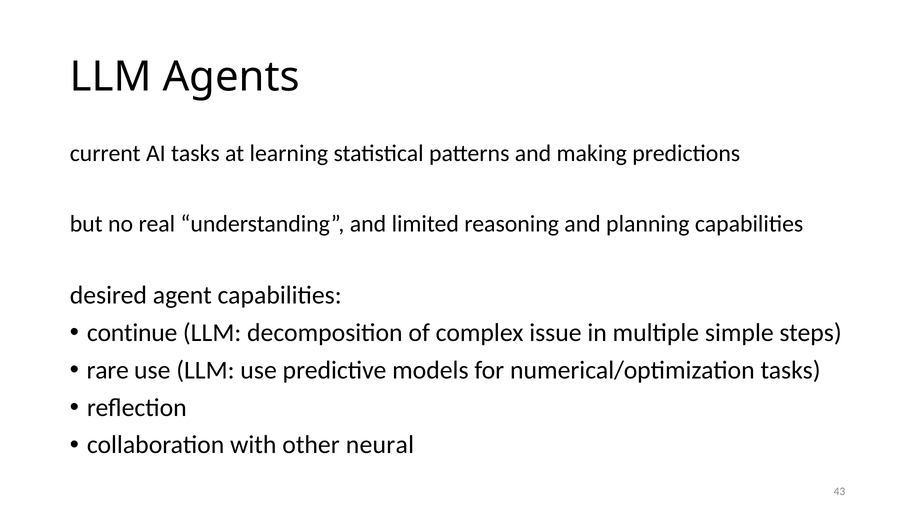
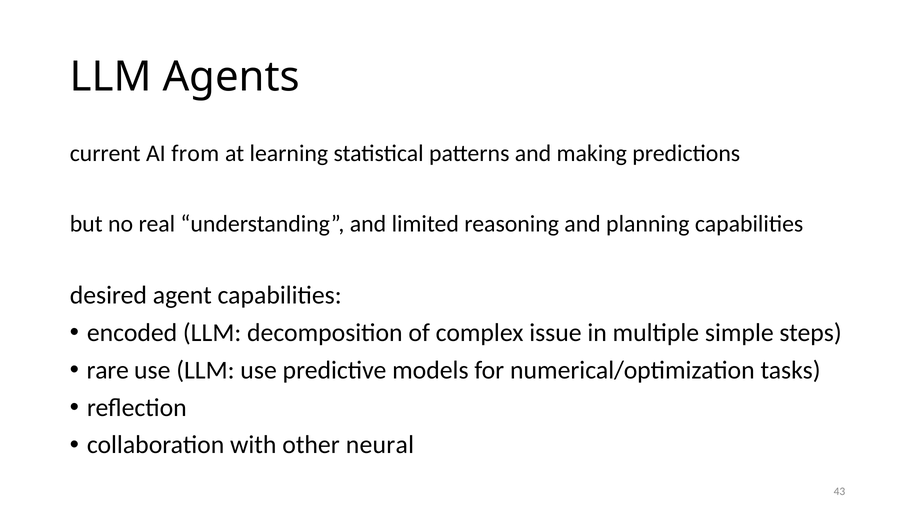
AI tasks: tasks -> from
continue: continue -> encoded
